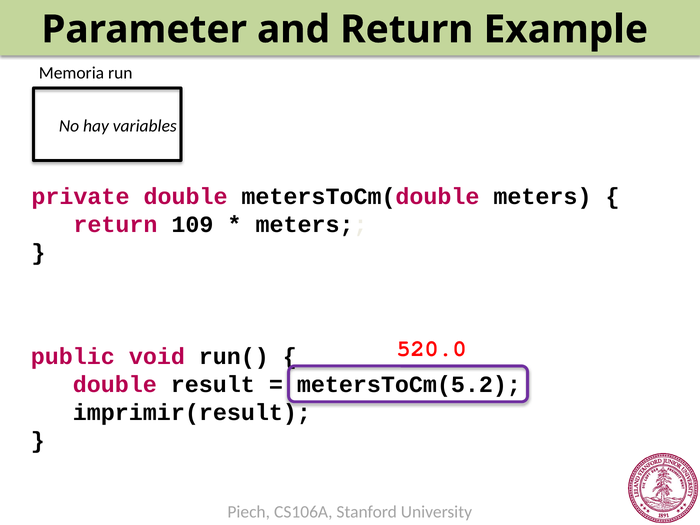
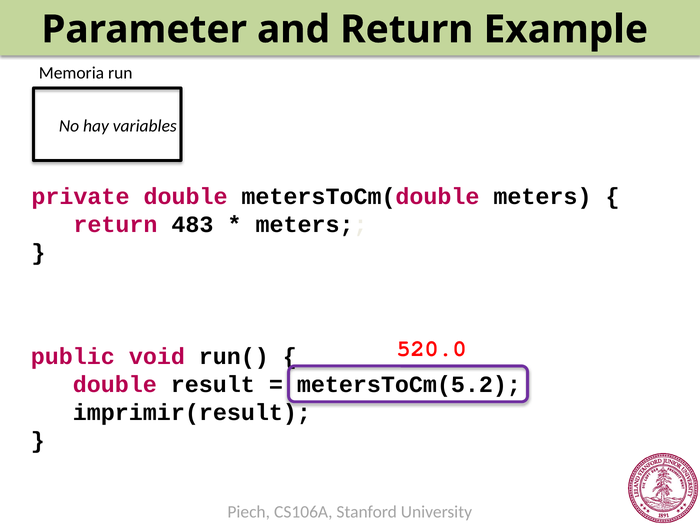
109: 109 -> 483
